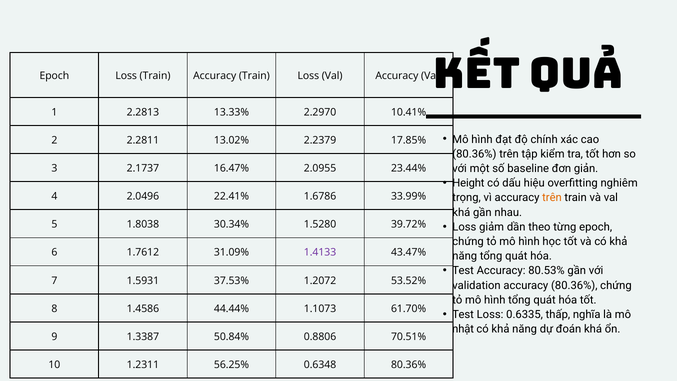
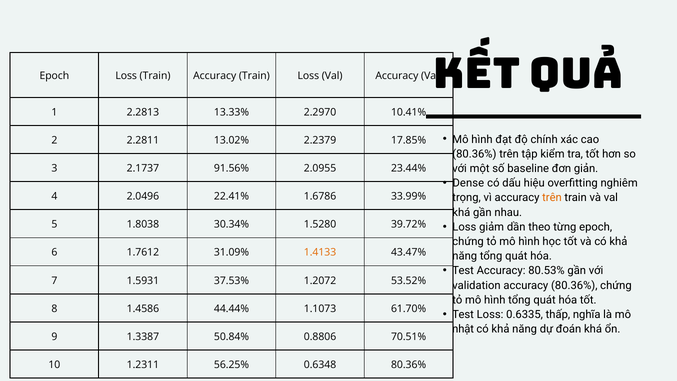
16.47%: 16.47% -> 91.56%
Height: Height -> Dense
1.4133 colour: purple -> orange
